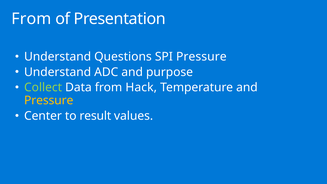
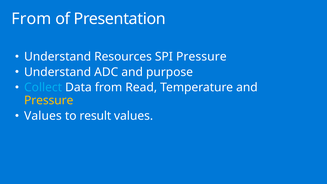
Questions: Questions -> Resources
Collect colour: light green -> light blue
Hack: Hack -> Read
Center at (43, 116): Center -> Values
